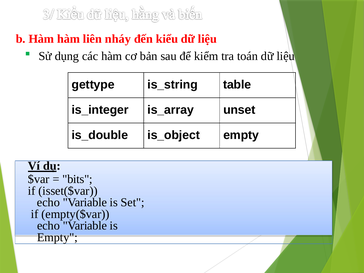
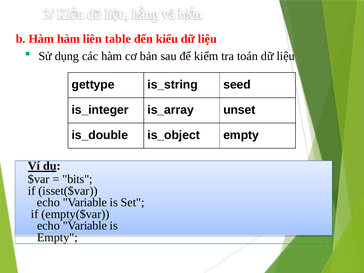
nháy: nháy -> table
table: table -> seed
